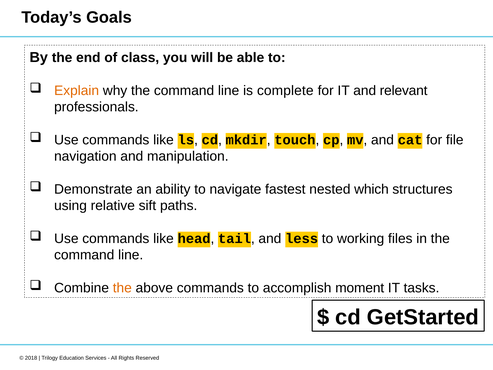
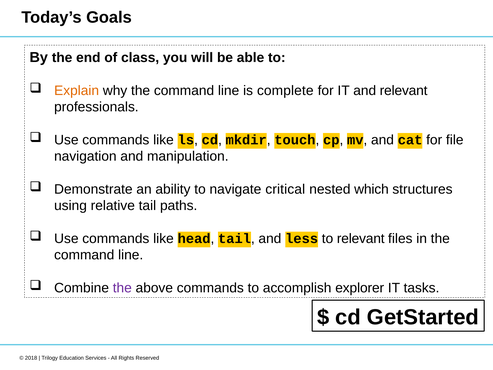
fastest: fastest -> critical
relative sift: sift -> tail
to working: working -> relevant
the at (122, 288) colour: orange -> purple
moment: moment -> explorer
